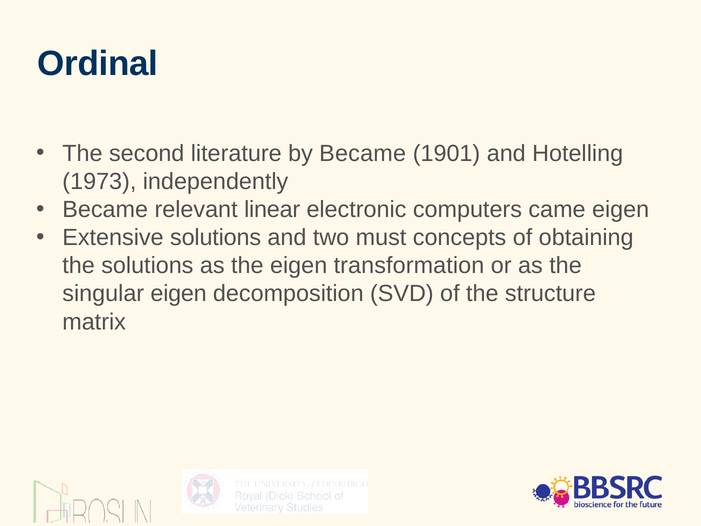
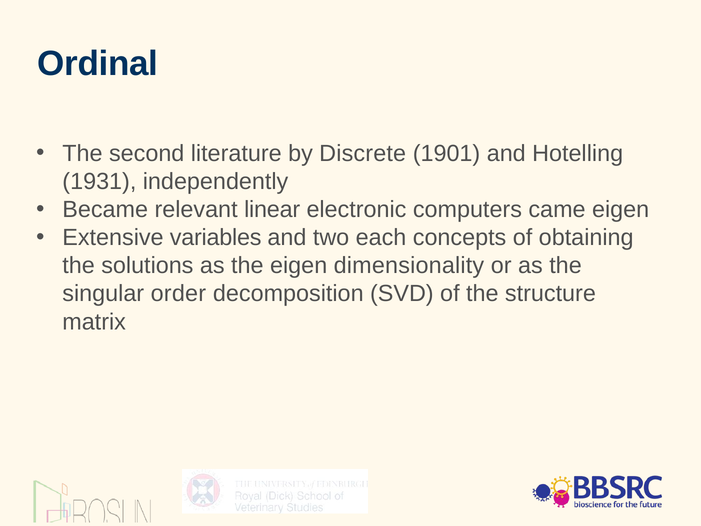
by Became: Became -> Discrete
1973: 1973 -> 1931
Extensive solutions: solutions -> variables
must: must -> each
transformation: transformation -> dimensionality
singular eigen: eigen -> order
